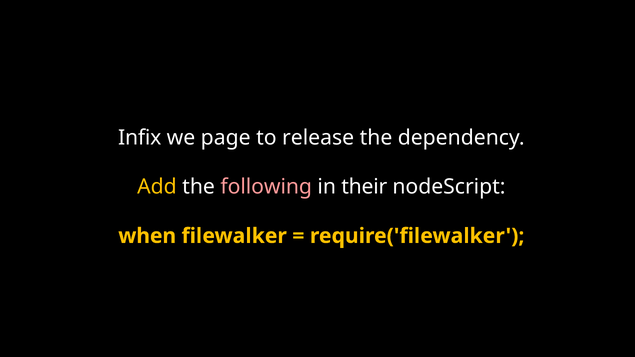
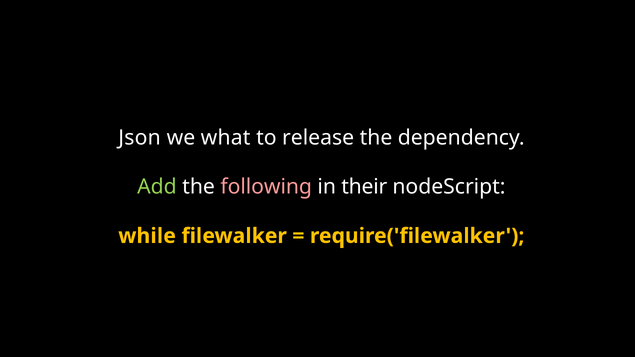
Infix: Infix -> Json
page: page -> what
Add colour: yellow -> light green
when: when -> while
